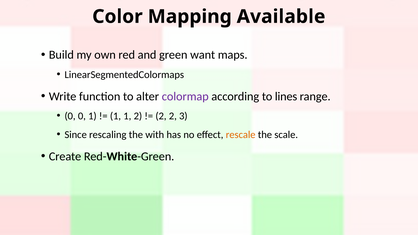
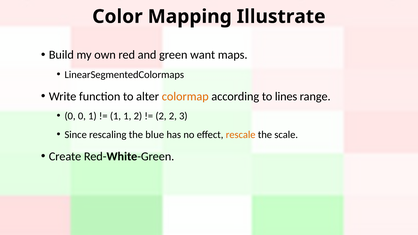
Available: Available -> Illustrate
colormap colour: purple -> orange
with: with -> blue
